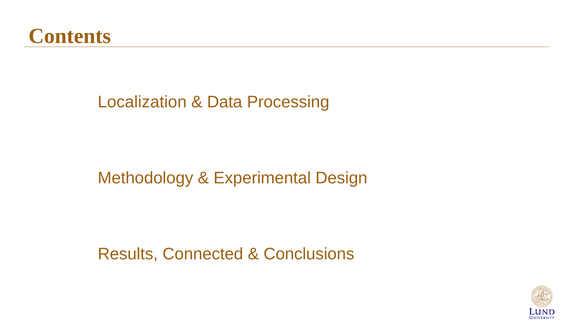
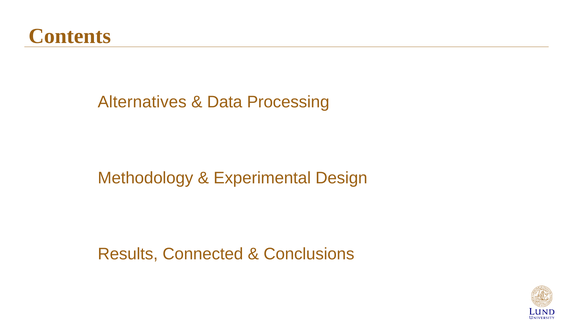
Localization: Localization -> Alternatives
